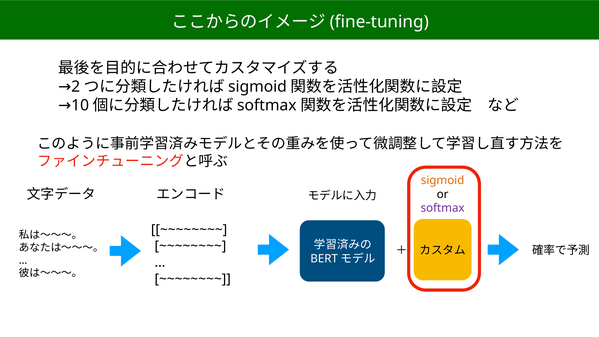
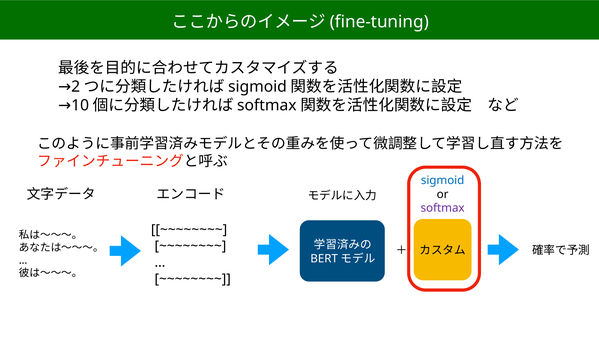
sigmoid at (443, 180) colour: orange -> blue
